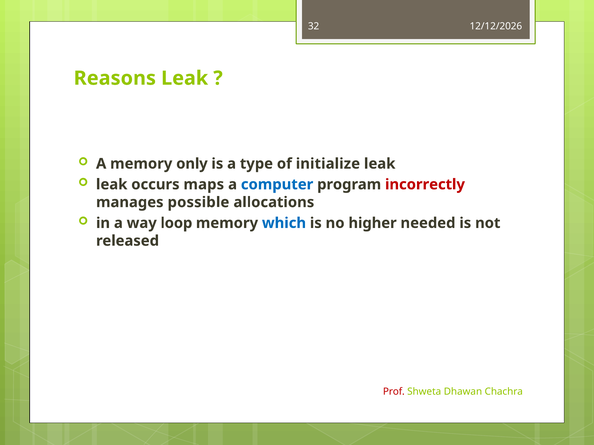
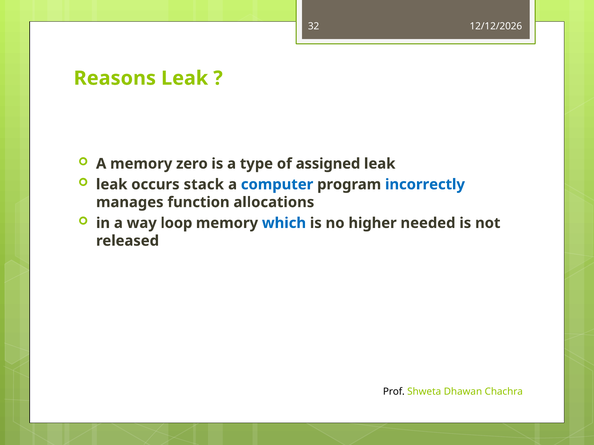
only: only -> zero
initialize: initialize -> assigned
maps: maps -> stack
incorrectly colour: red -> blue
possible: possible -> function
Prof colour: red -> black
